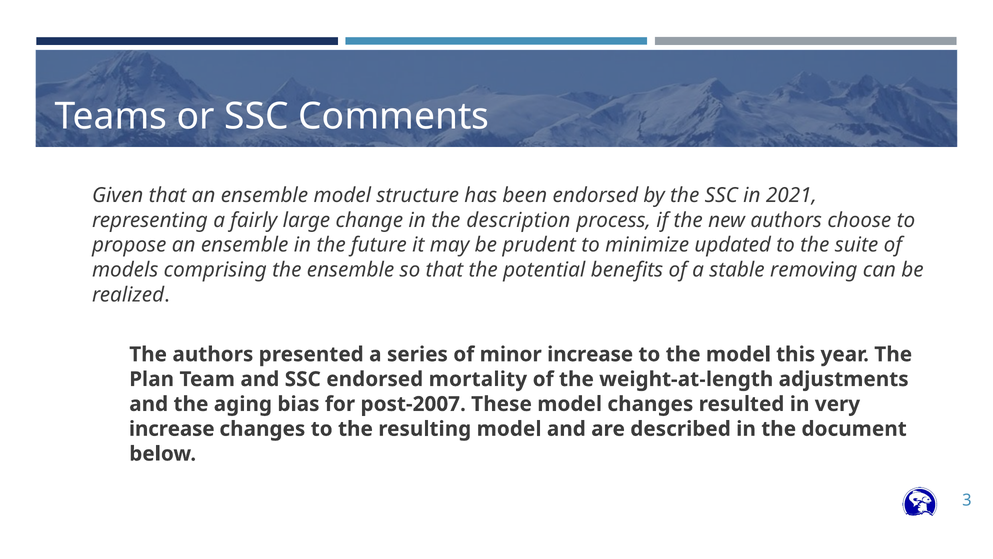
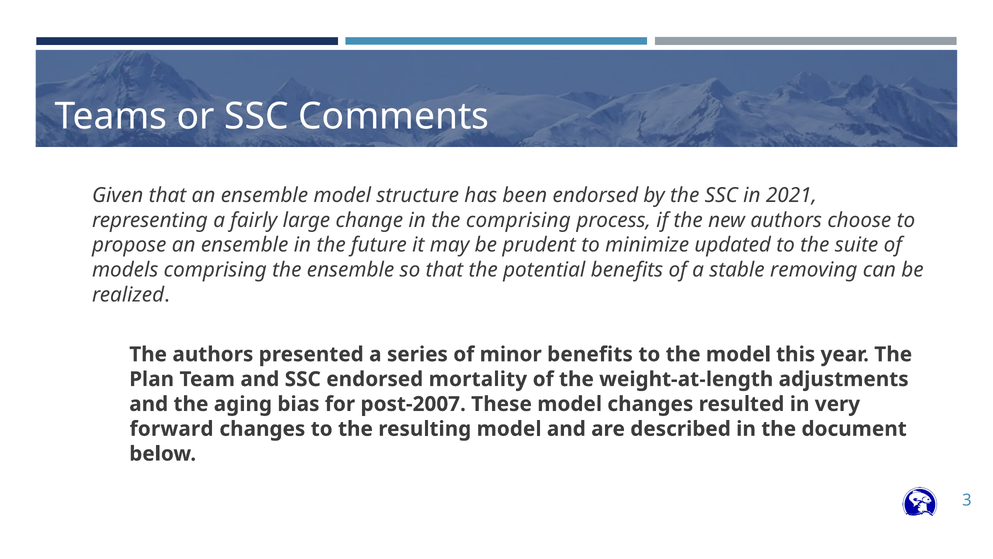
the description: description -> comprising
minor increase: increase -> benefits
increase at (172, 429): increase -> forward
